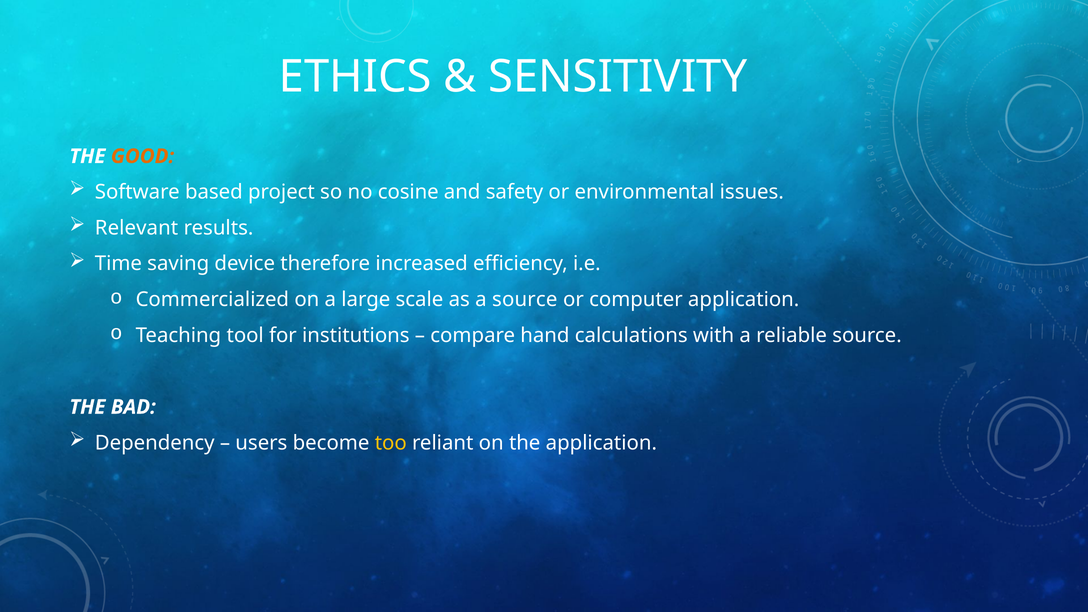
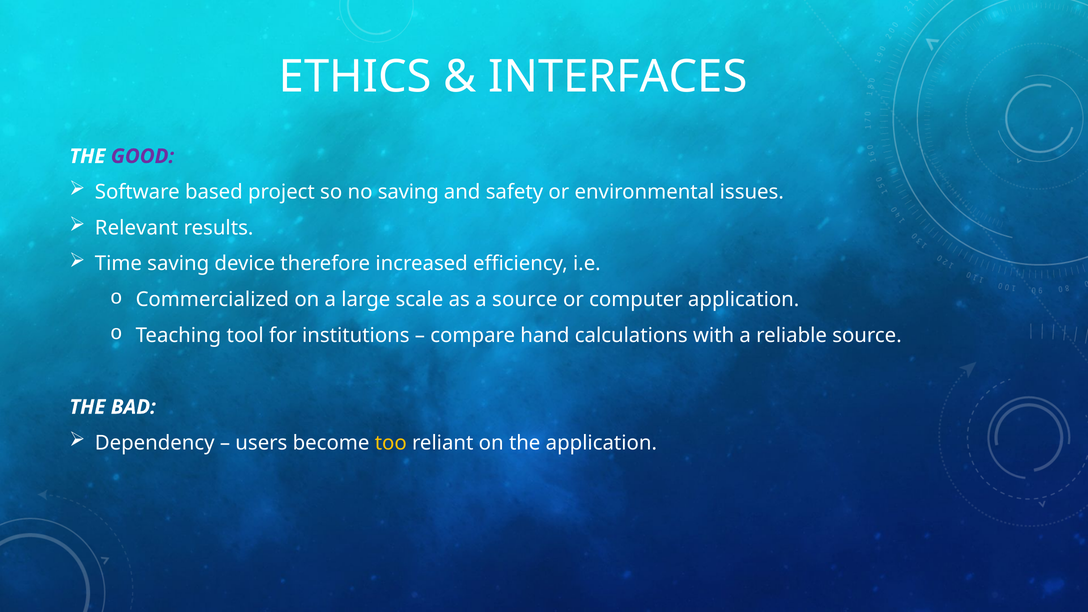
SENSITIVITY: SENSITIVITY -> INTERFACES
GOOD colour: orange -> purple
no cosine: cosine -> saving
